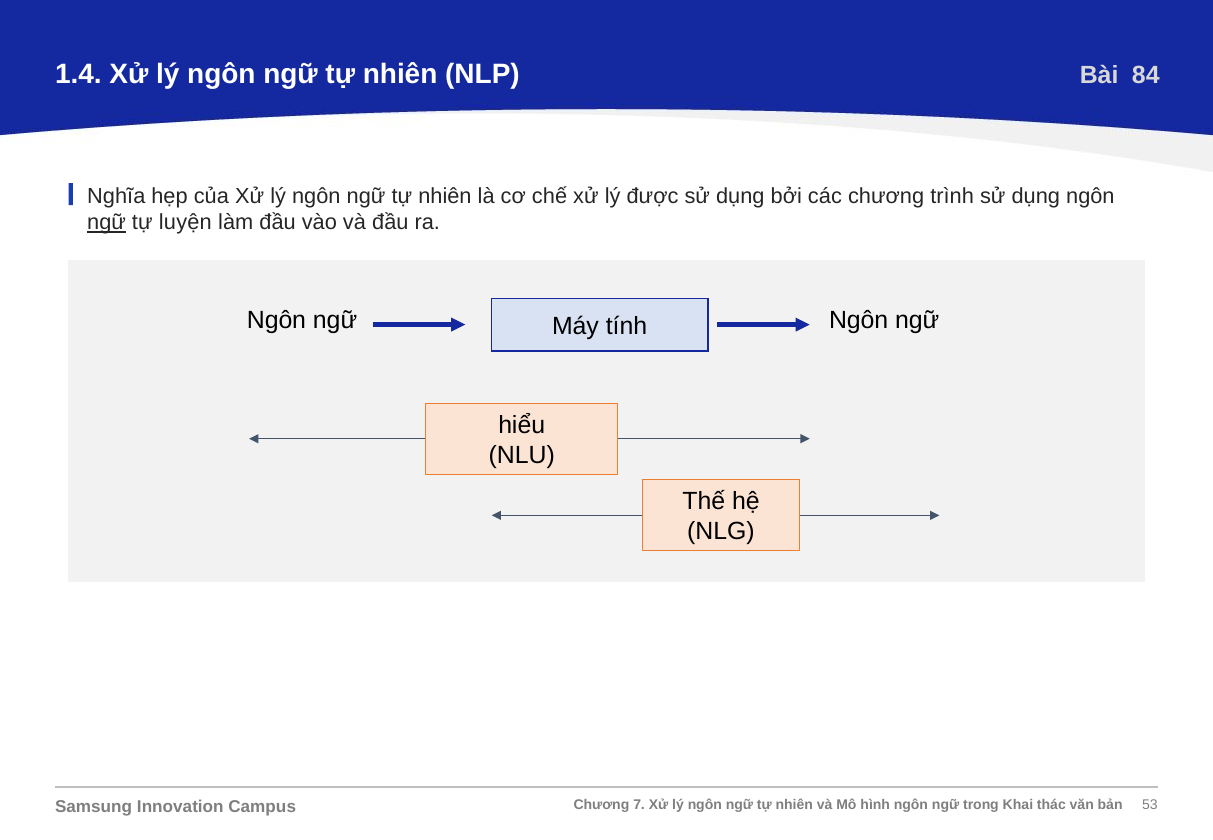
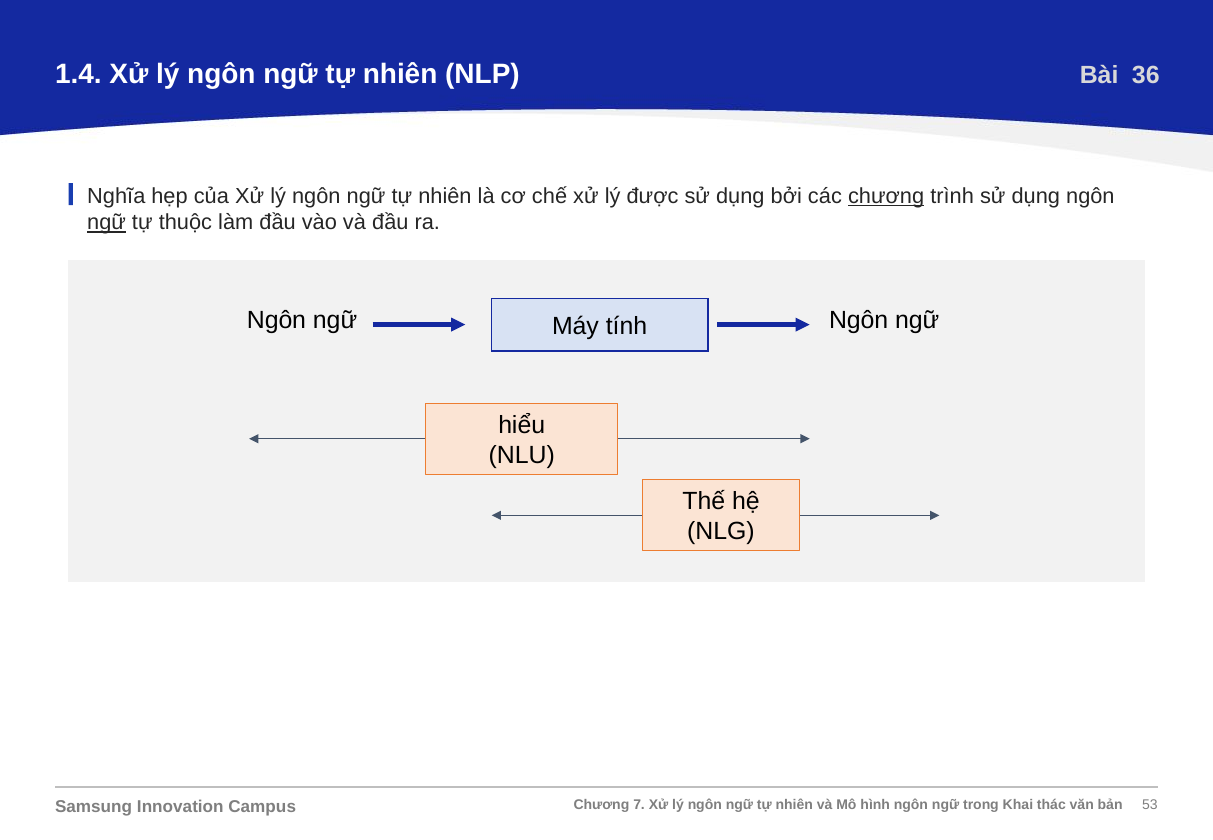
84: 84 -> 36
chương at (886, 196) underline: none -> present
luyện: luyện -> thuộc
